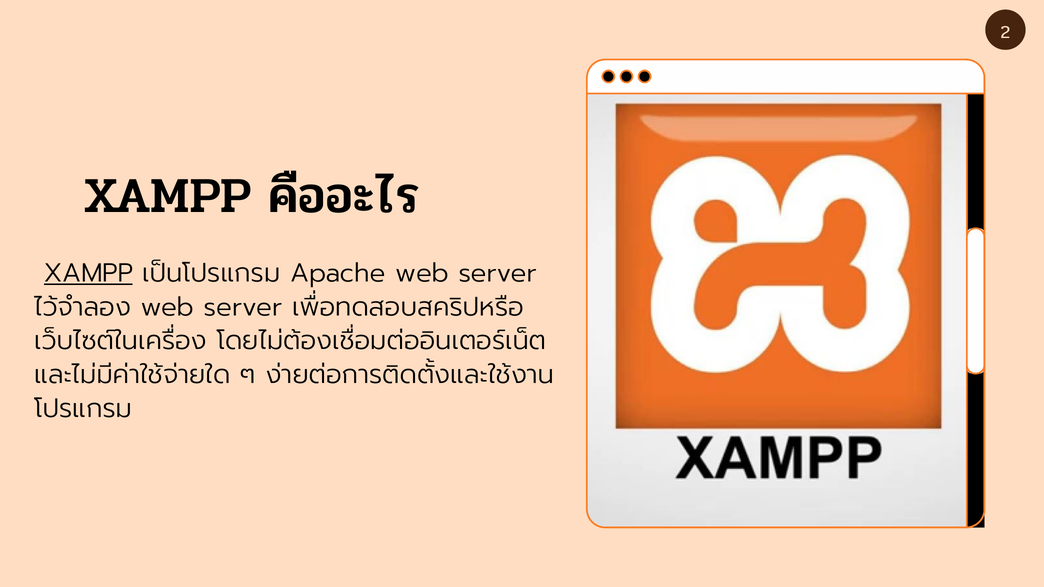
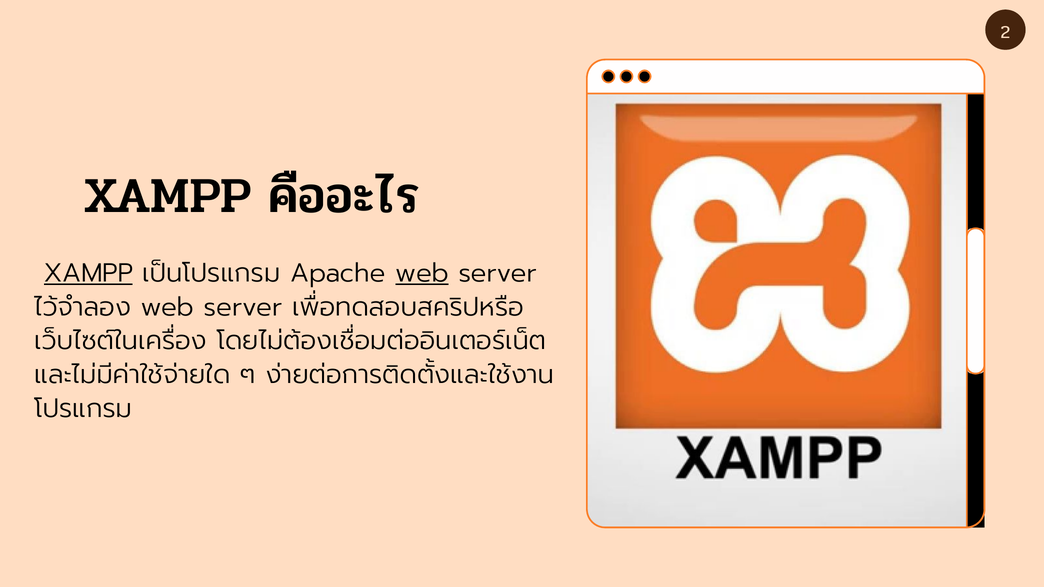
web at (422, 273) underline: none -> present
